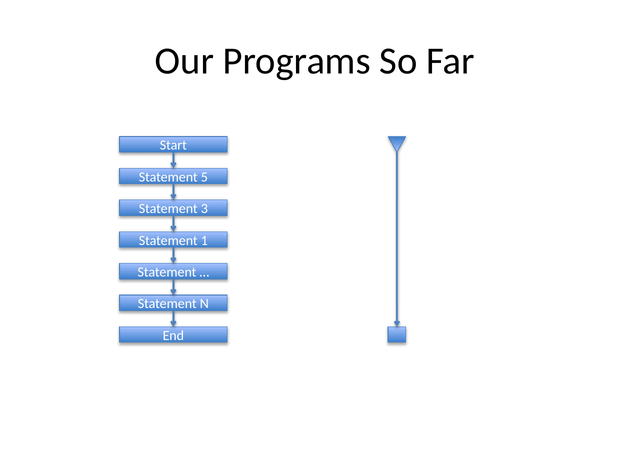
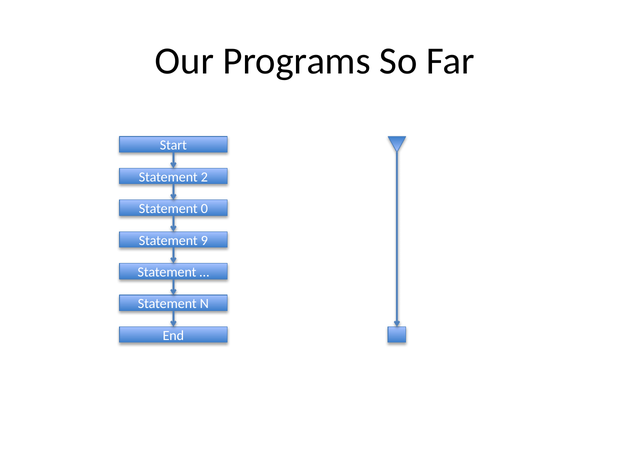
5: 5 -> 2
3: 3 -> 0
1: 1 -> 9
